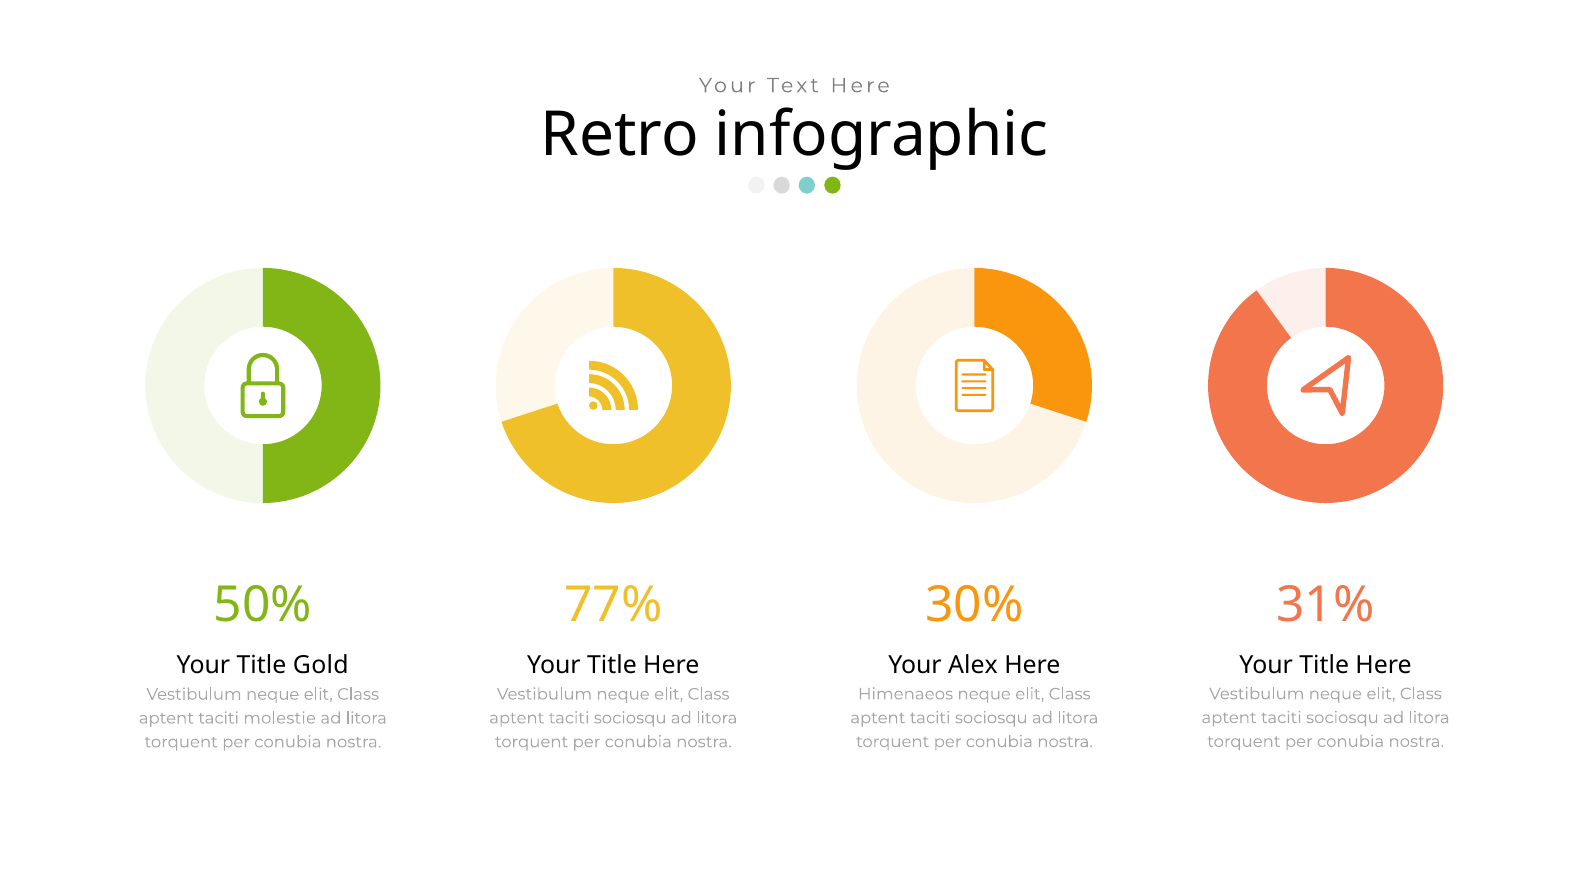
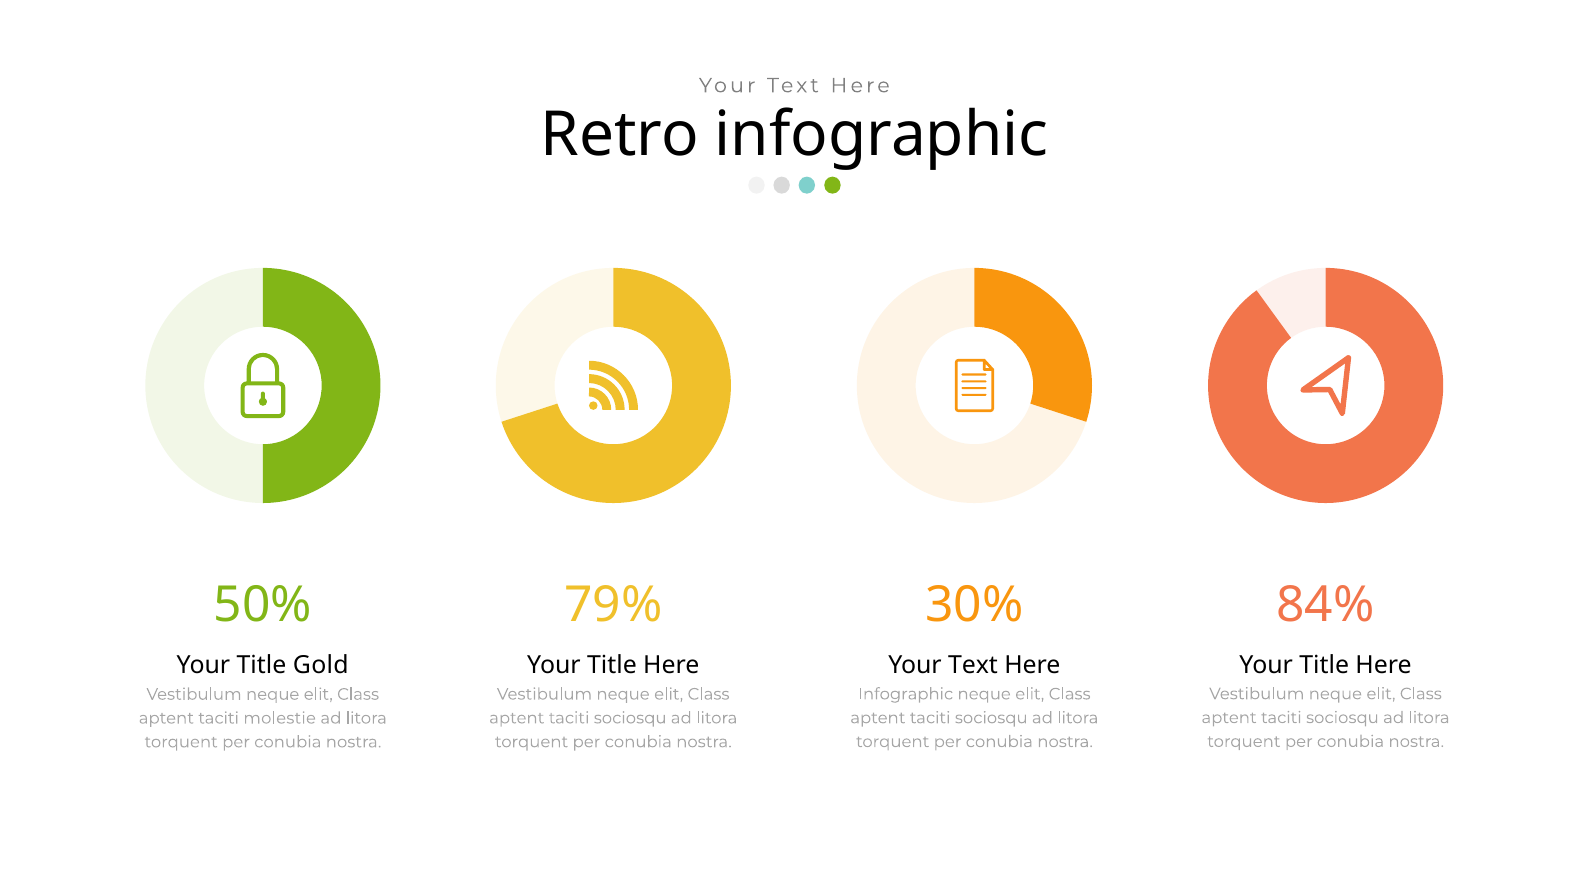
77%: 77% -> 79%
31%: 31% -> 84%
Alex at (973, 665): Alex -> Text
Himenaeos at (906, 694): Himenaeos -> Infographic
